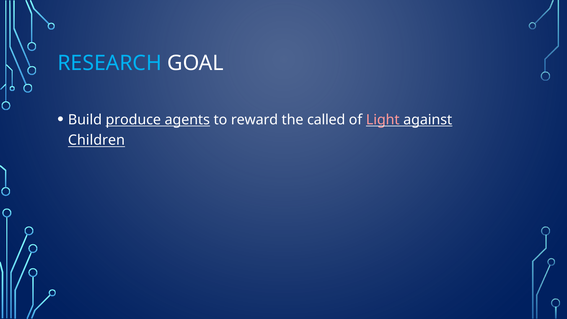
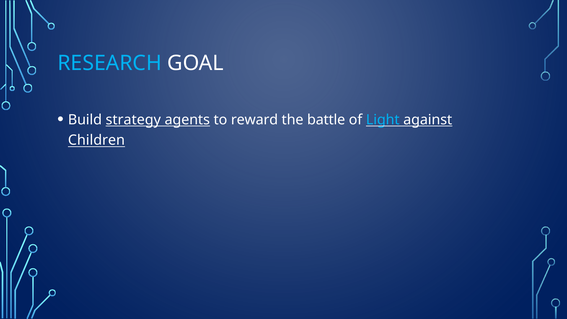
produce: produce -> strategy
called: called -> battle
Light colour: pink -> light blue
